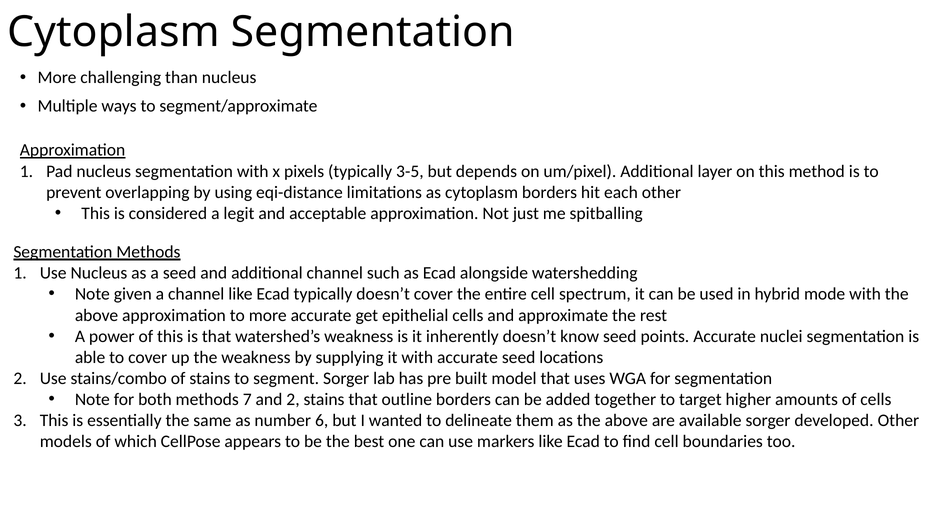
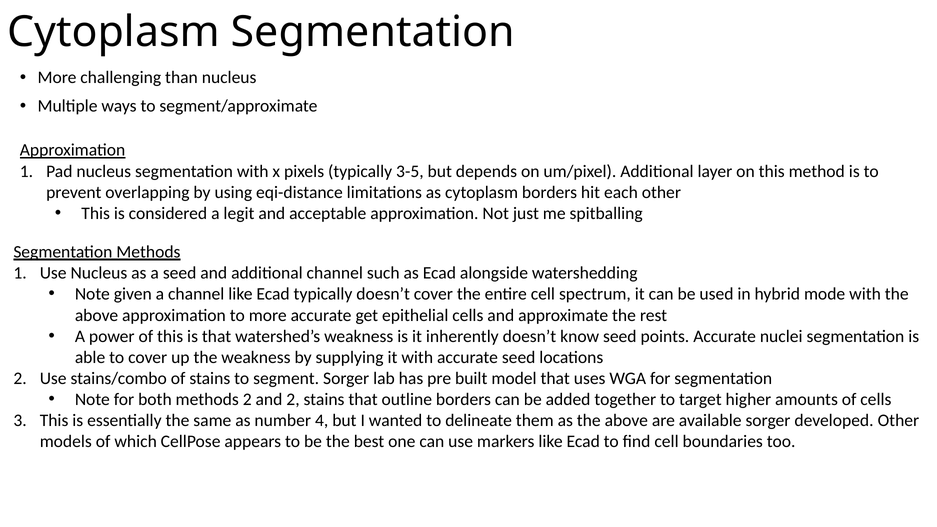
methods 7: 7 -> 2
6: 6 -> 4
